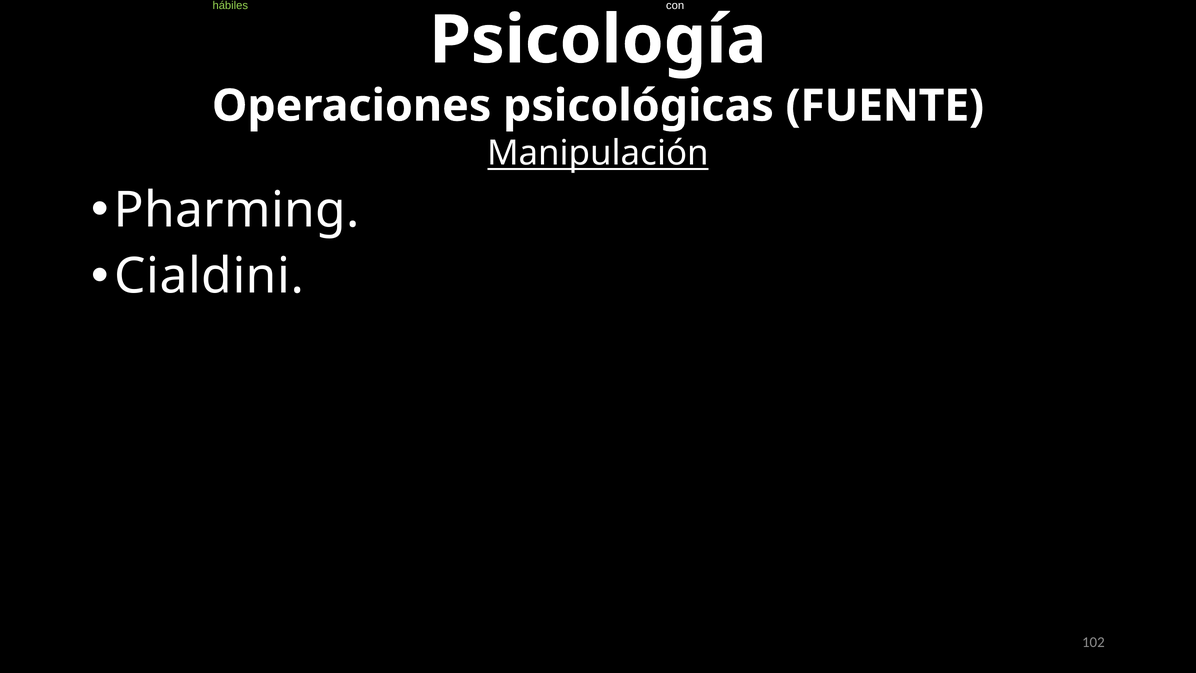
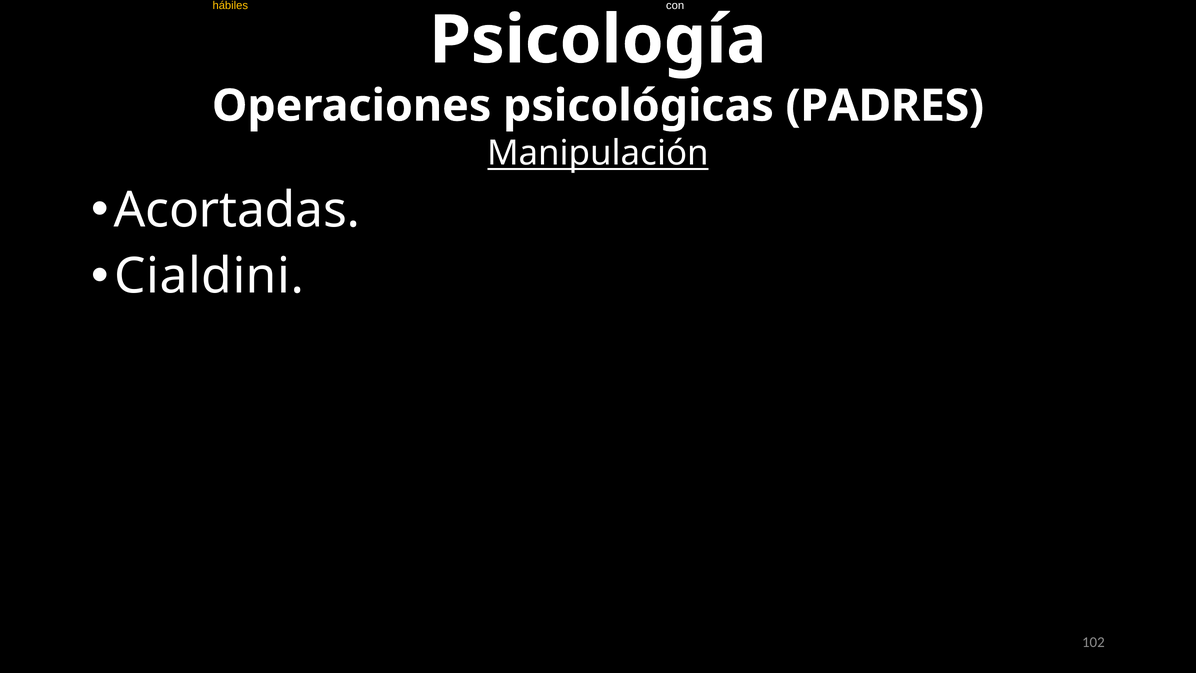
hábiles colour: light green -> yellow
FUENTE: FUENTE -> PADRES
Pharming: Pharming -> Acortadas
